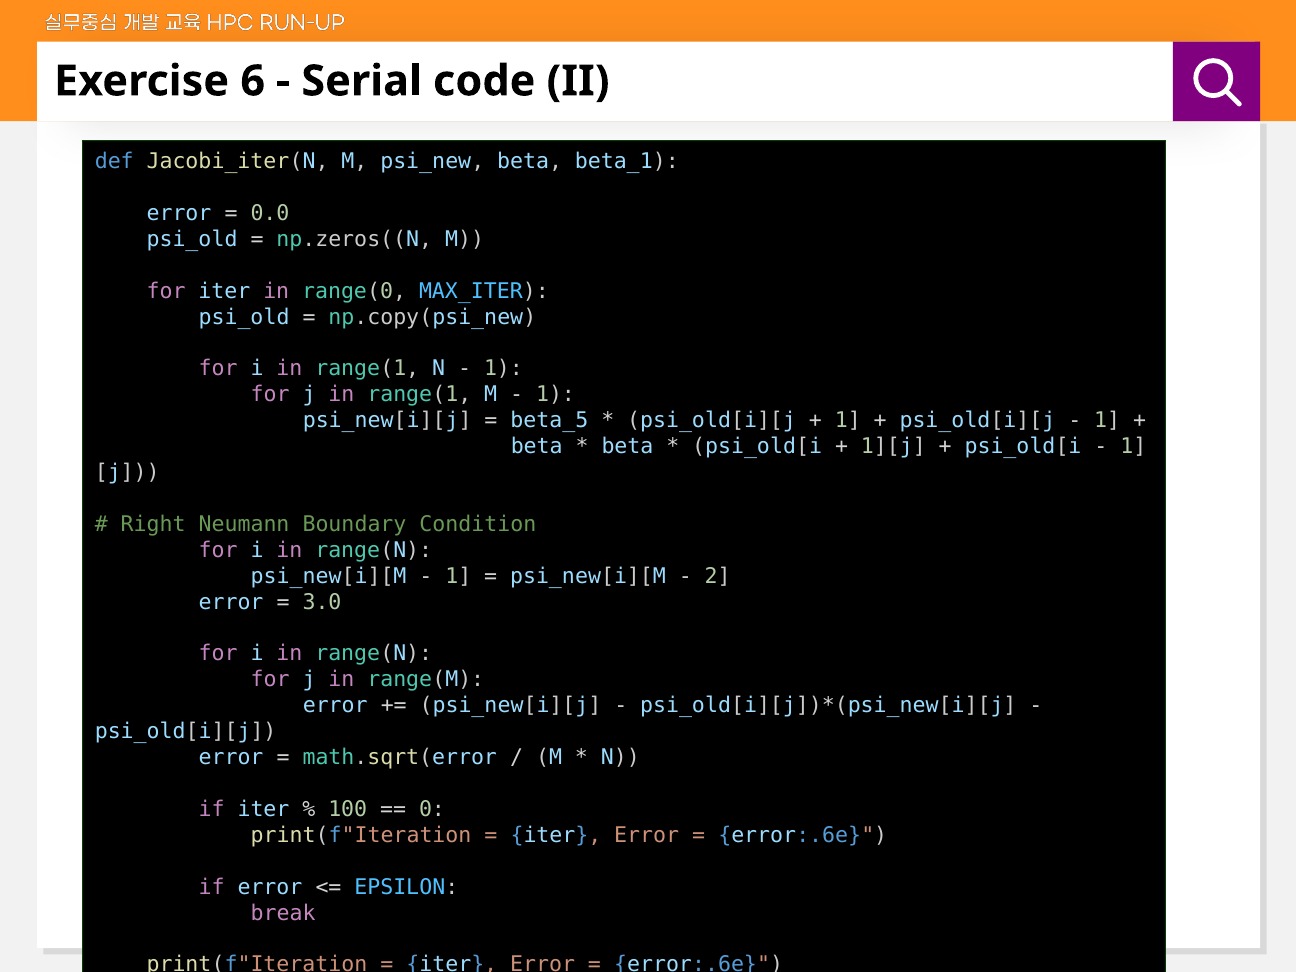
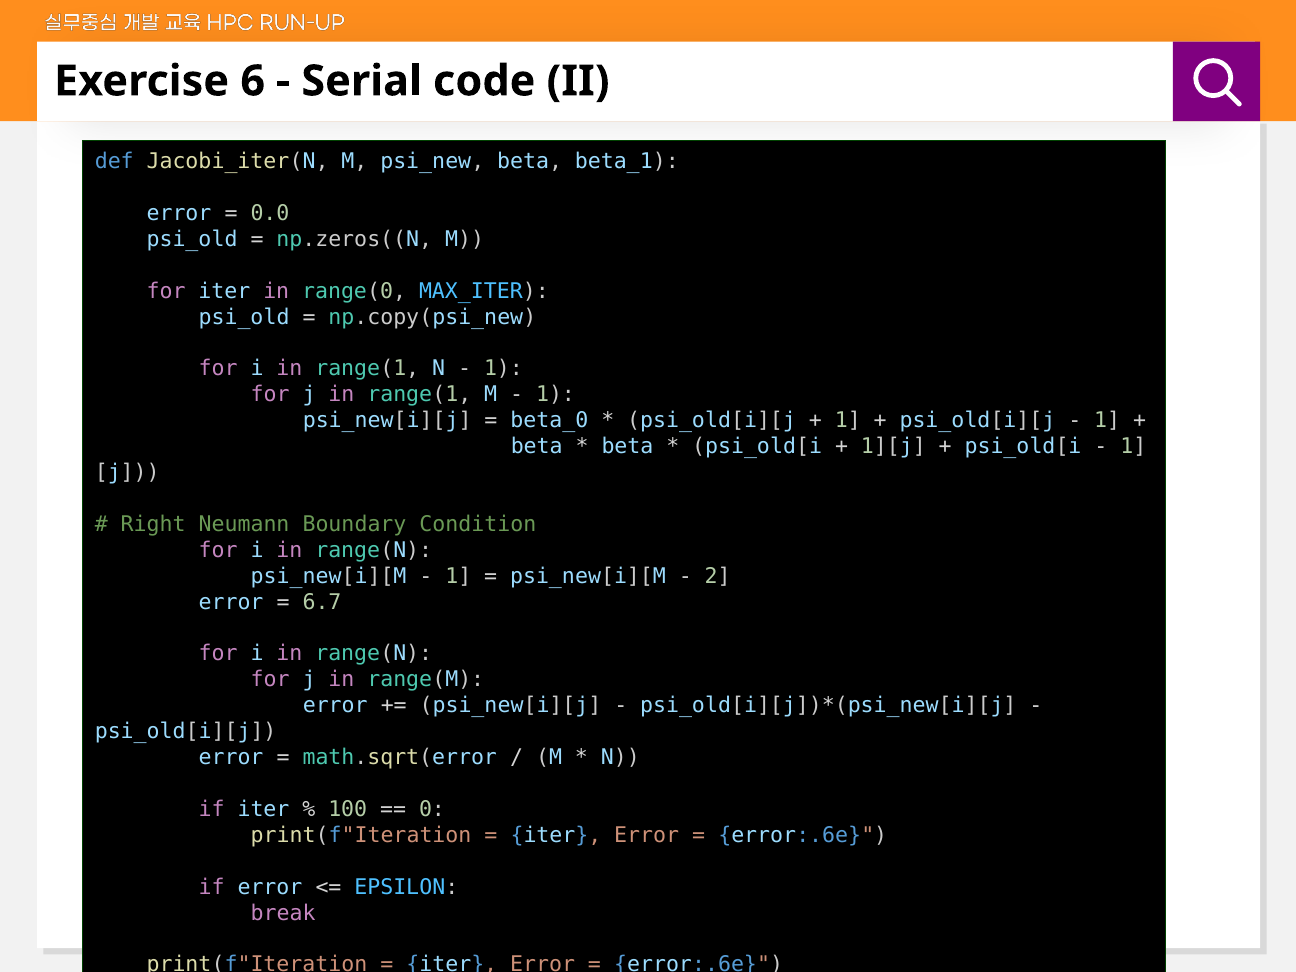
beta_5: beta_5 -> beta_0
3.0: 3.0 -> 6.7
